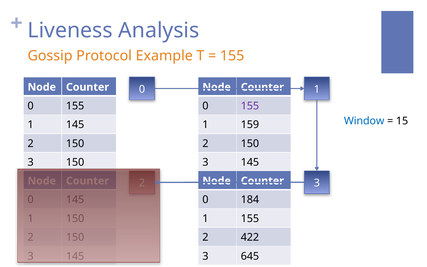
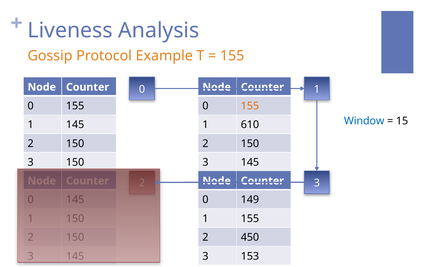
155 at (250, 106) colour: purple -> orange
159: 159 -> 610
184: 184 -> 149
422: 422 -> 450
645: 645 -> 153
